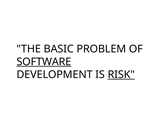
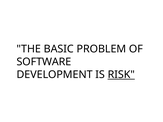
SOFTWARE underline: present -> none
